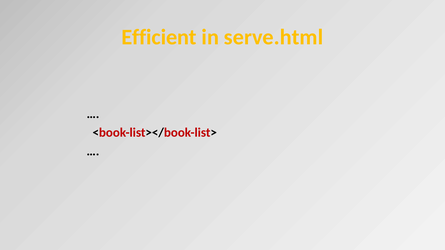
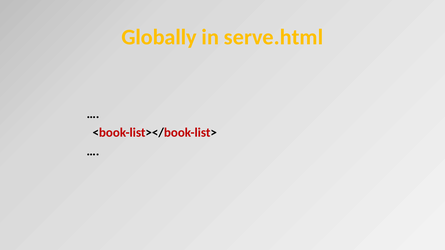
Efficient: Efficient -> Globally
